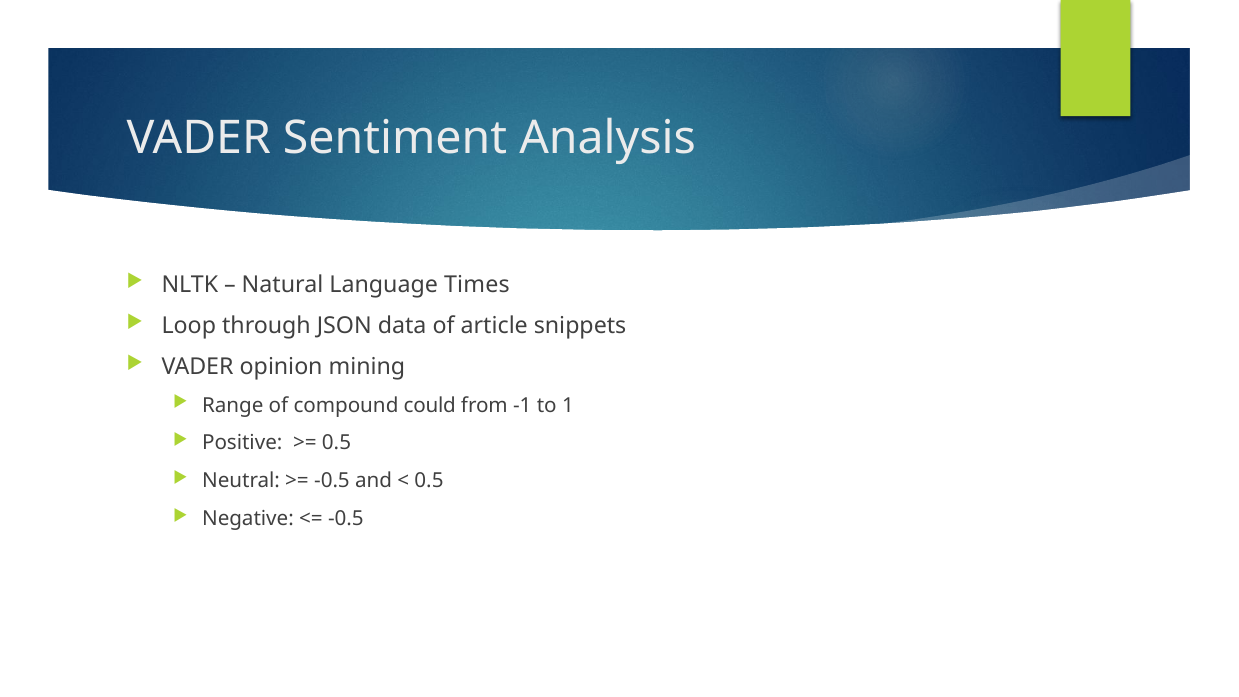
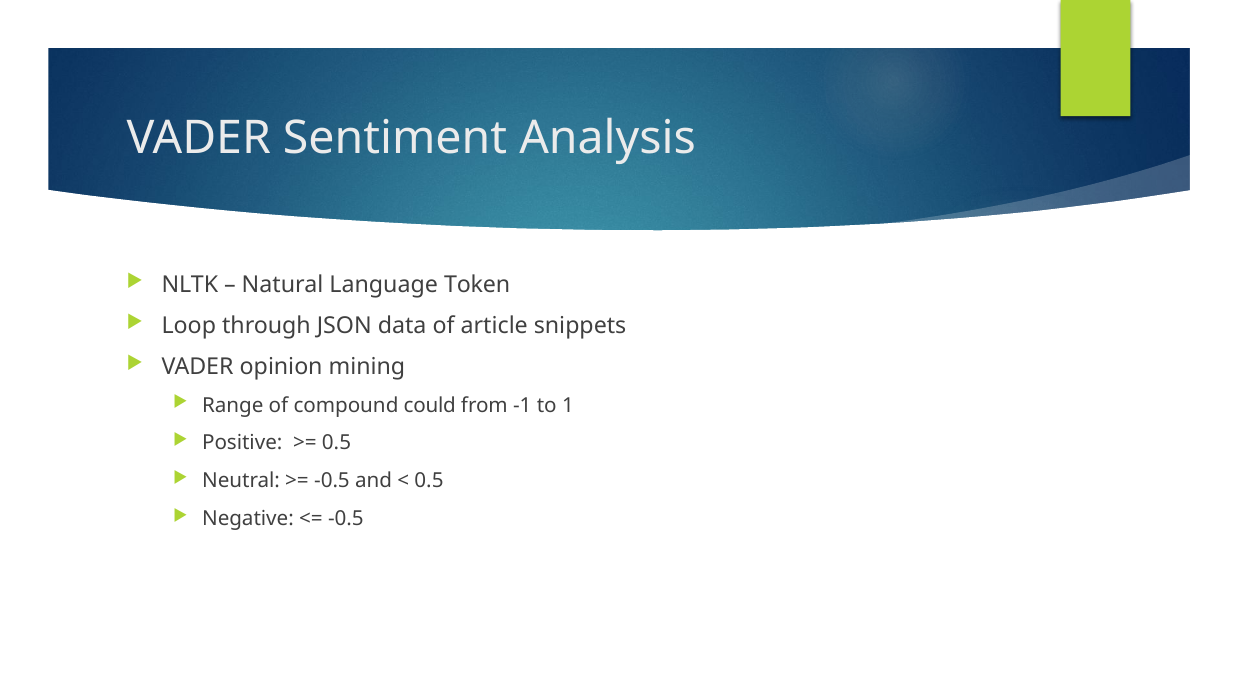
Times: Times -> Token
